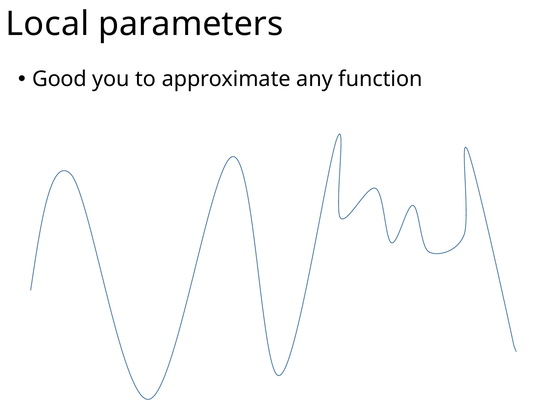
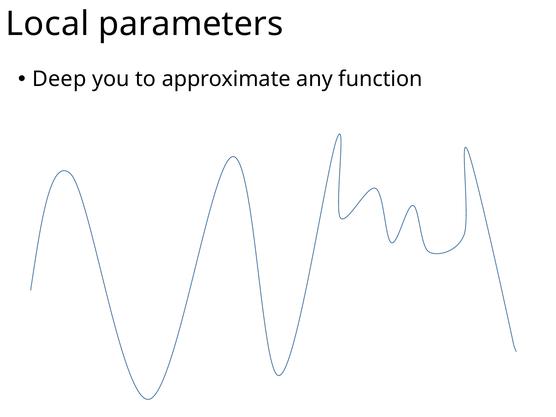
Good: Good -> Deep
